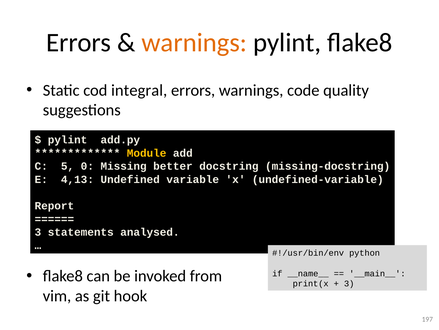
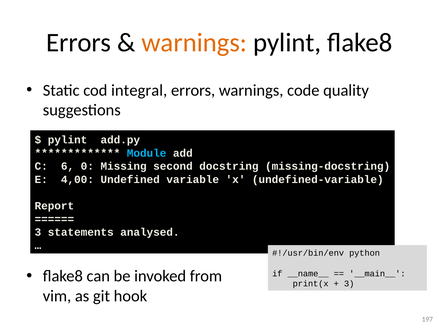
Module colour: yellow -> light blue
5: 5 -> 6
better: better -> second
4,13: 4,13 -> 4,00
